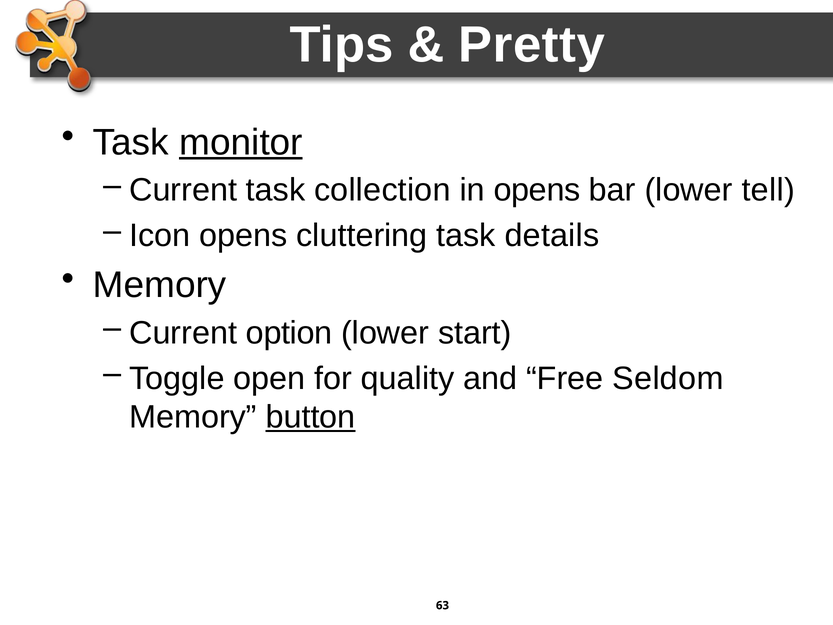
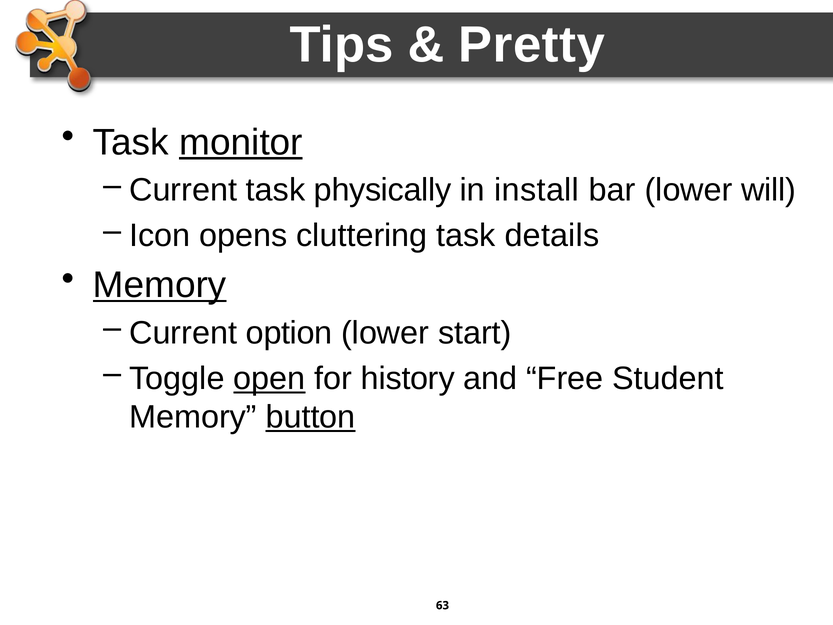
collection: collection -> physically
in opens: opens -> install
tell: tell -> will
Memory at (160, 285) underline: none -> present
open underline: none -> present
quality: quality -> history
Seldom: Seldom -> Student
